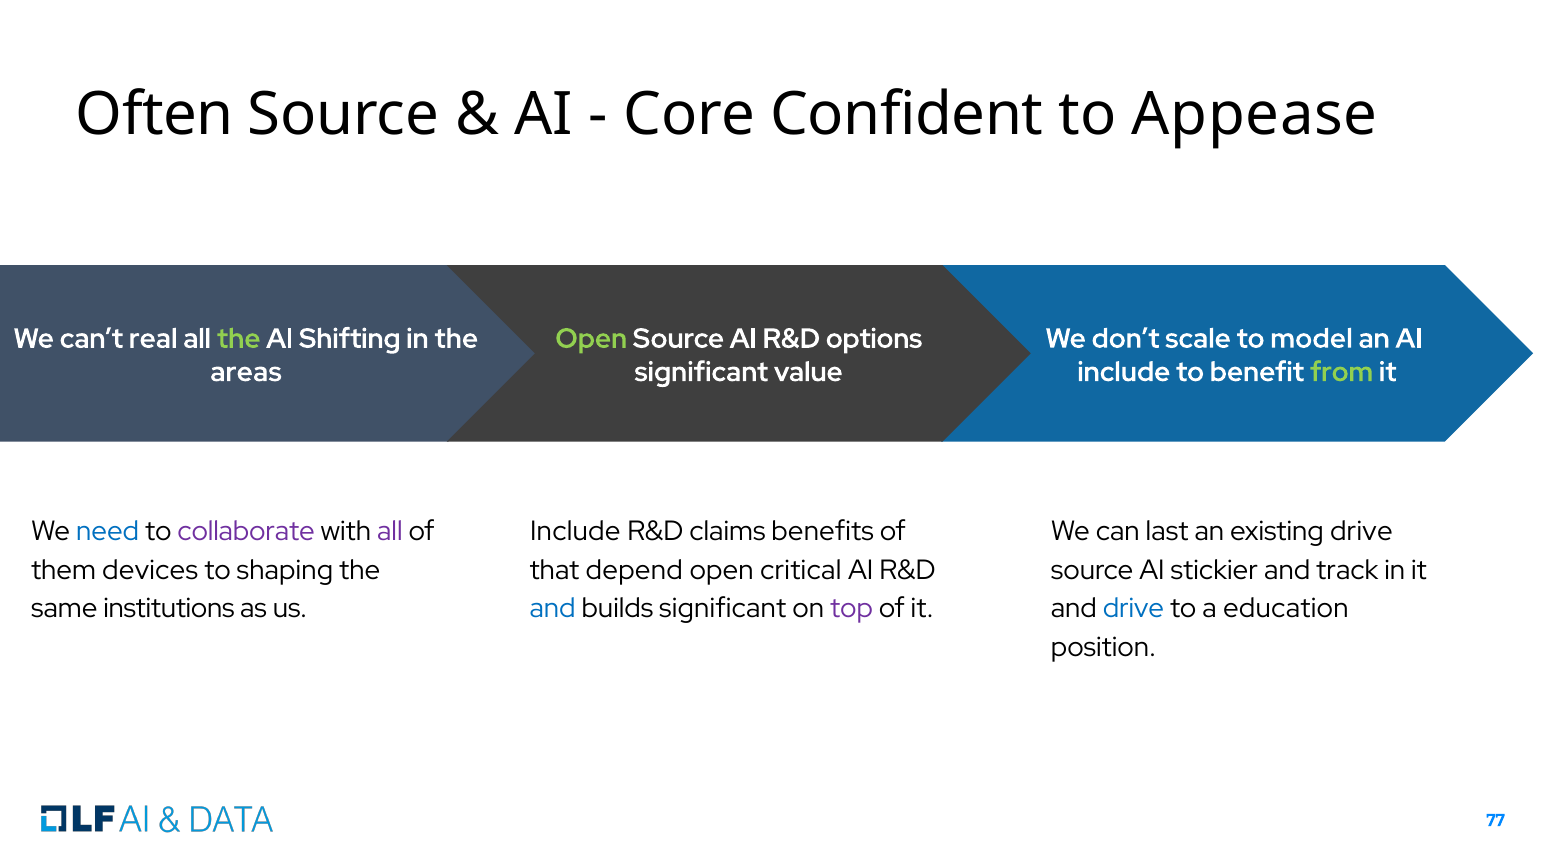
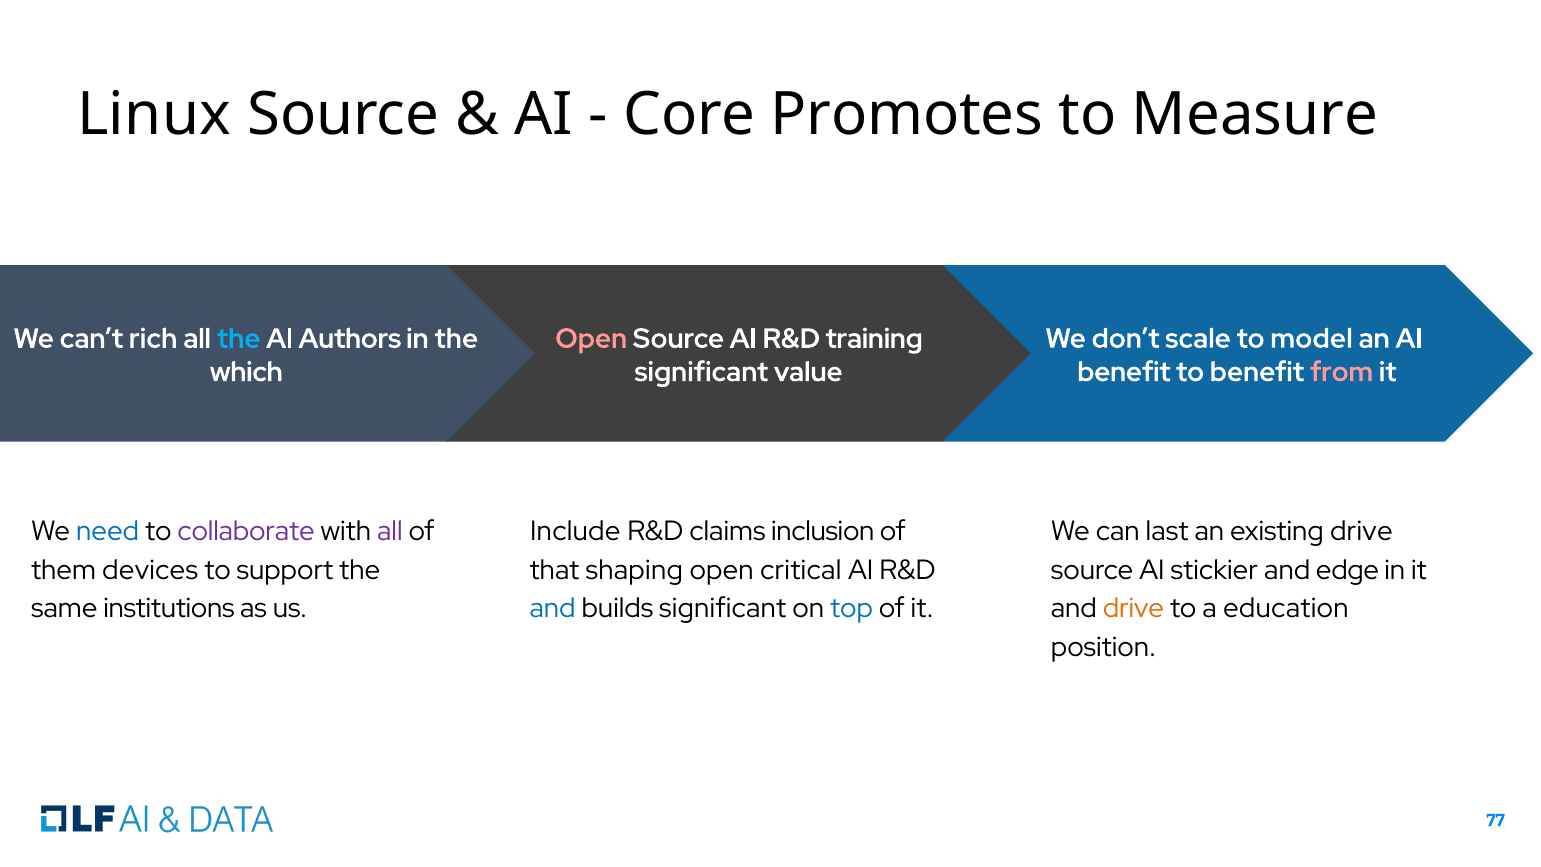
Often: Often -> Linux
Confident: Confident -> Promotes
Appease: Appease -> Measure
real: real -> rich
the at (239, 339) colour: light green -> light blue
Shifting: Shifting -> Authors
Open at (591, 339) colour: light green -> pink
options: options -> training
include at (1124, 372): include -> benefit
from colour: light green -> pink
areas: areas -> which
benefits: benefits -> inclusion
shaping: shaping -> support
depend: depend -> shaping
track: track -> edge
top colour: purple -> blue
drive at (1133, 608) colour: blue -> orange
